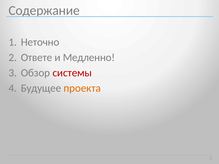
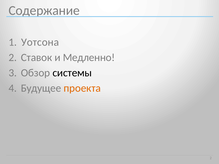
Неточно: Неточно -> Уотсона
Ответе: Ответе -> Ставок
системы colour: red -> black
